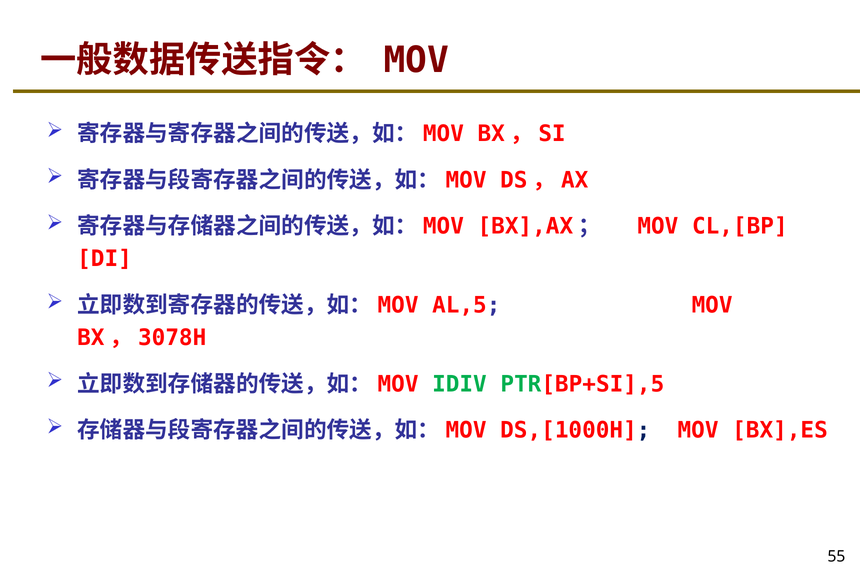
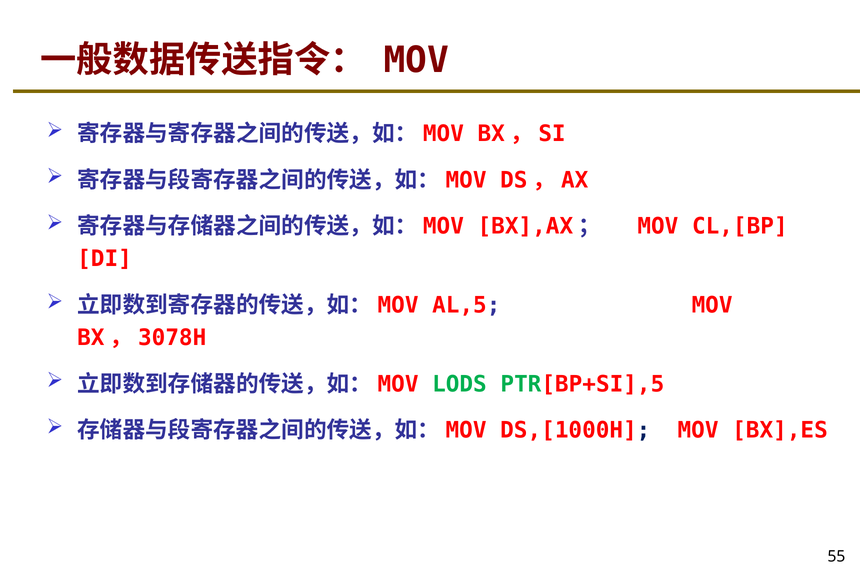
IDIV: IDIV -> LODS
